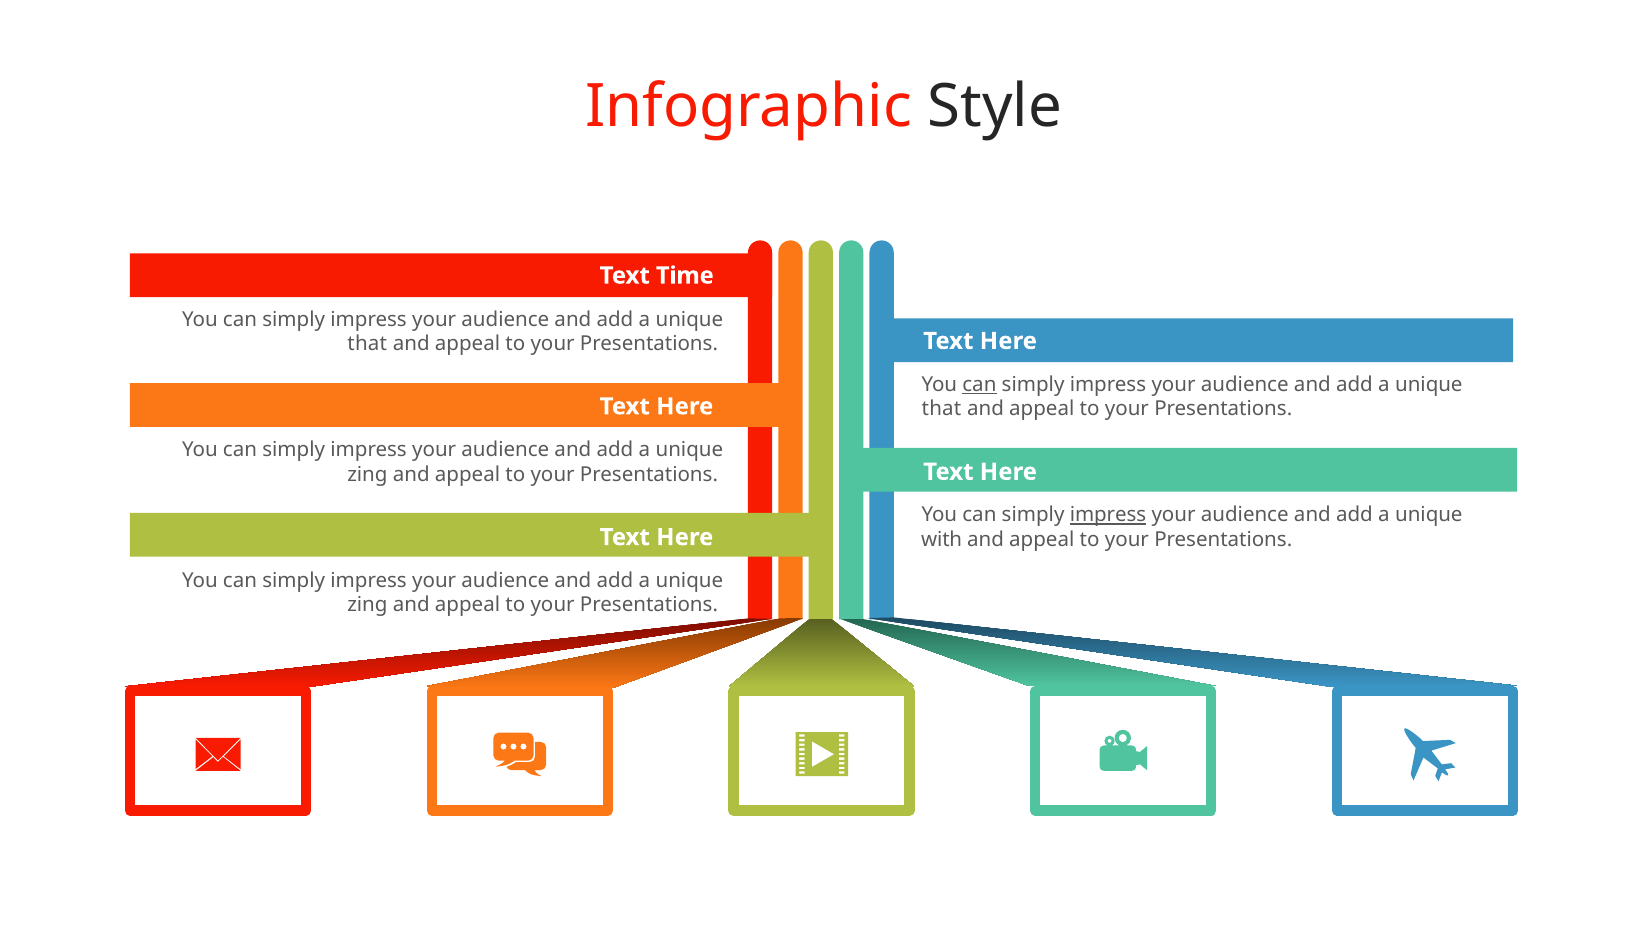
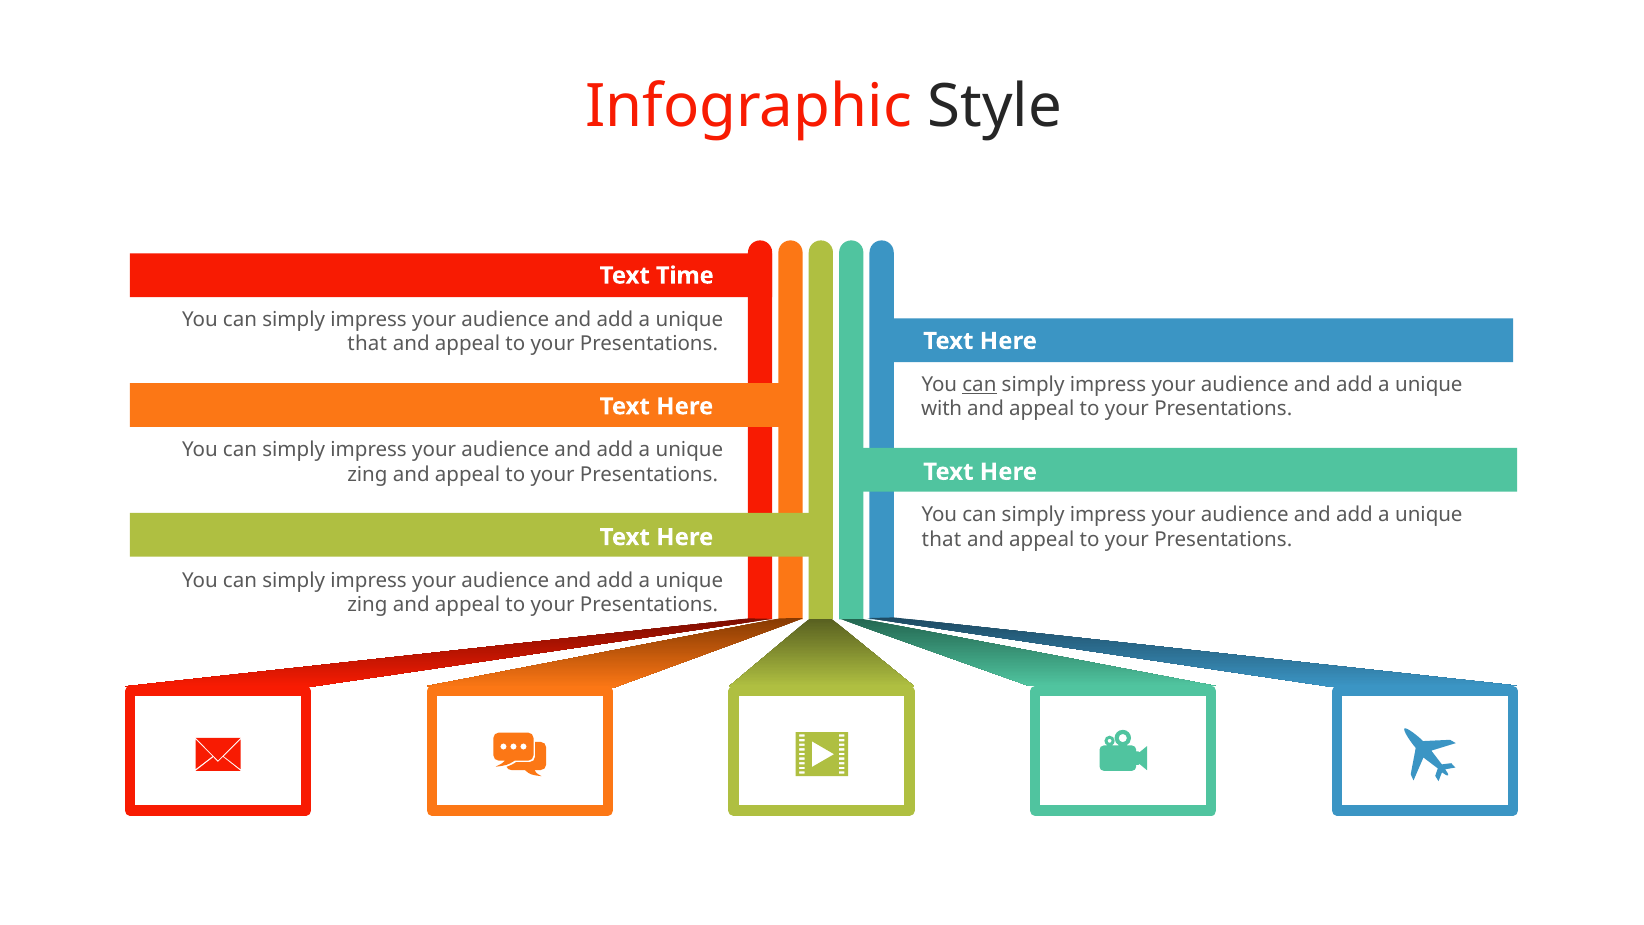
that at (941, 409): that -> with
impress at (1108, 515) underline: present -> none
with at (942, 540): with -> that
